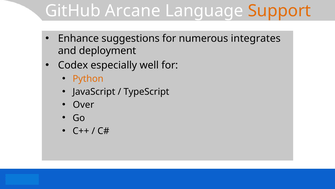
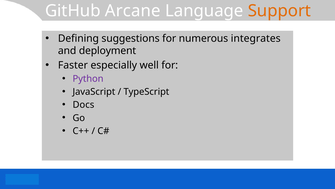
Enhance: Enhance -> Defining
Codex: Codex -> Faster
Python colour: orange -> purple
Over: Over -> Docs
